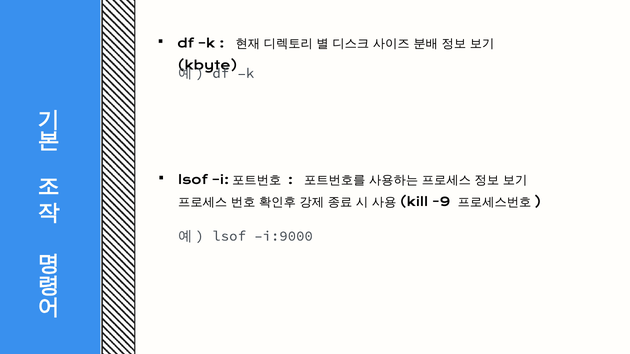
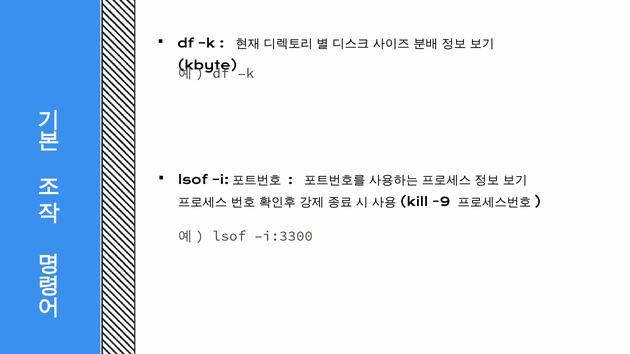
i:9000: i:9000 -> i:3300
